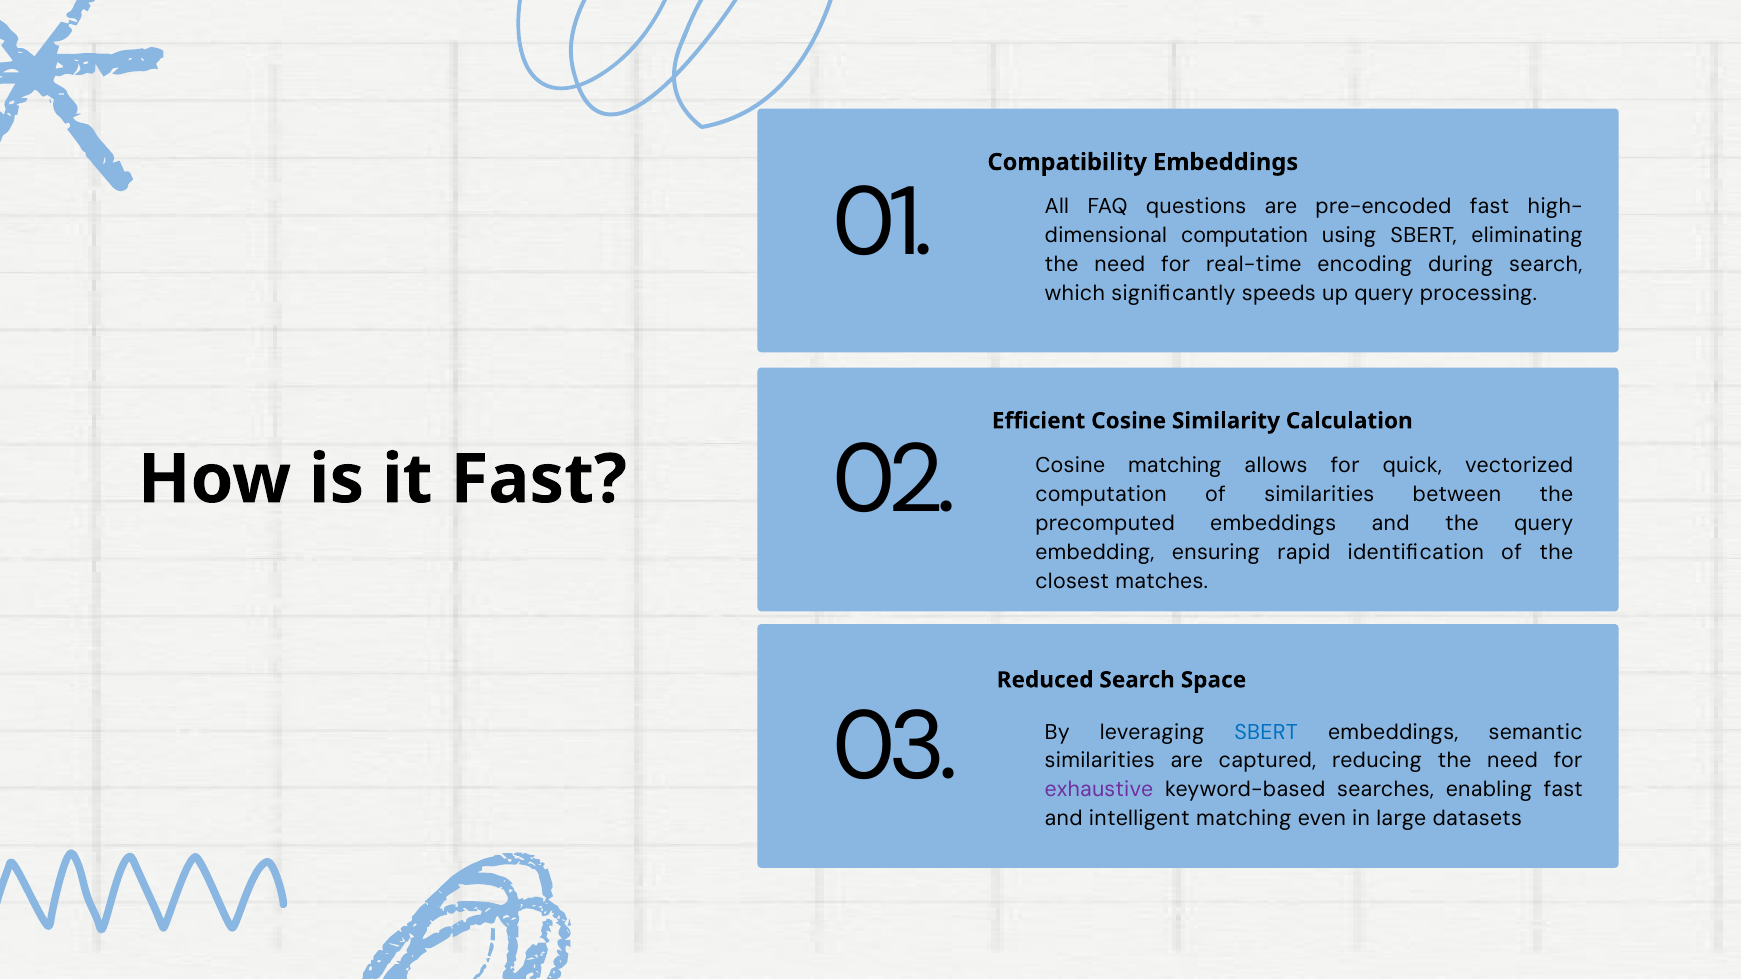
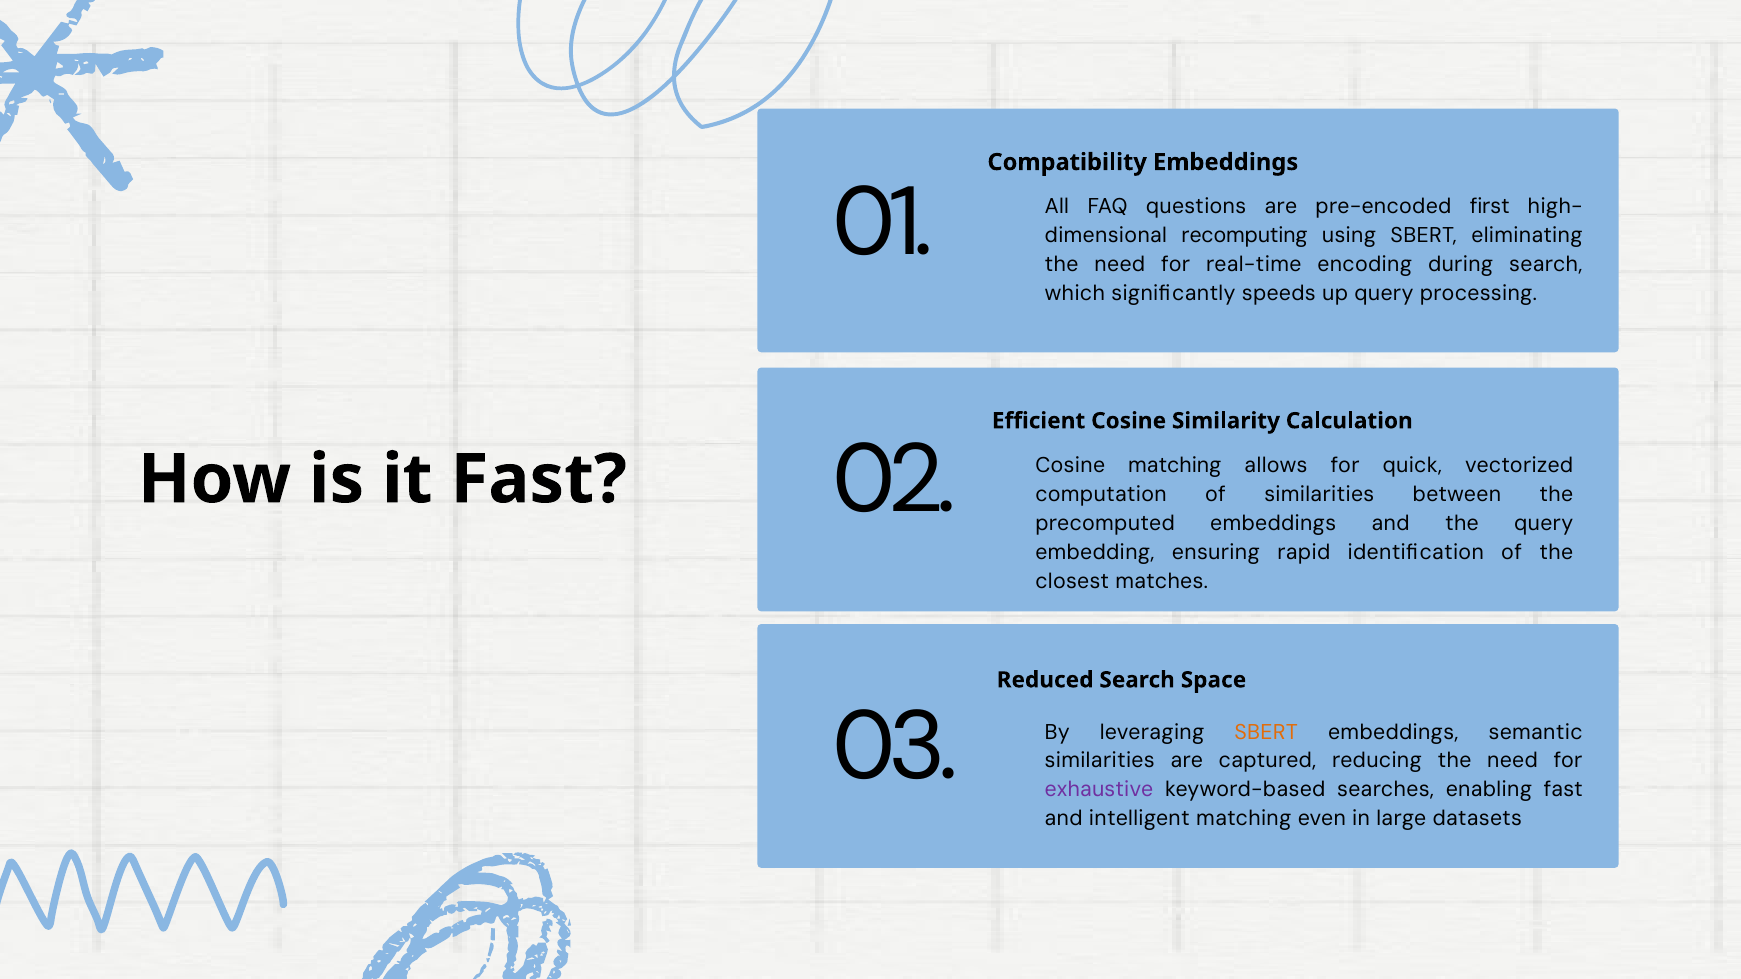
pre-encoded fast: fast -> first
computation at (1245, 236): computation -> recomputing
SBERT at (1266, 732) colour: blue -> orange
